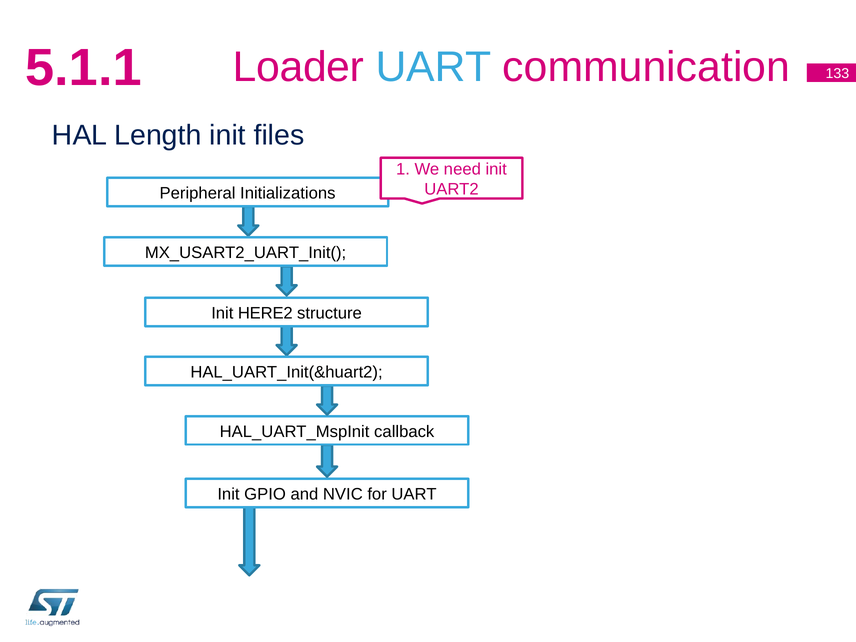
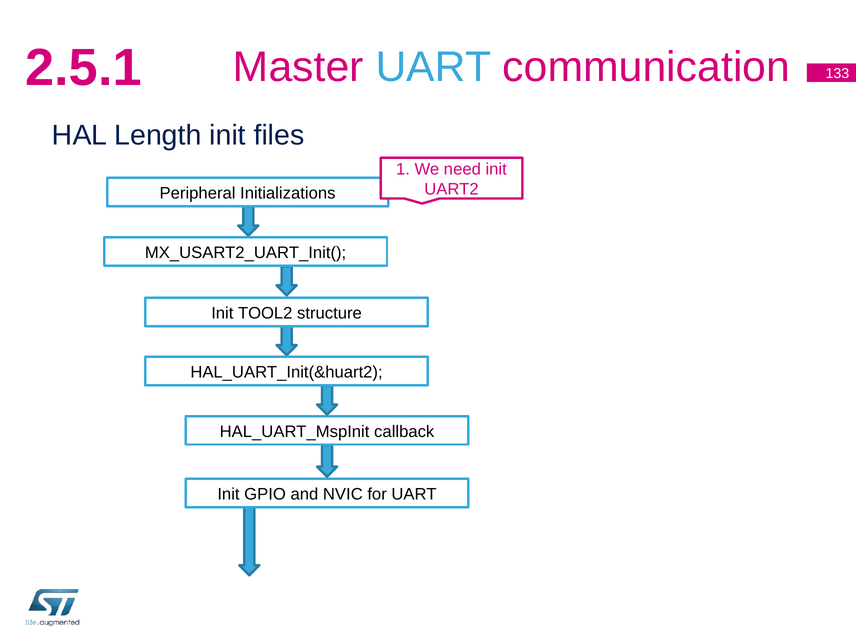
5.1.1: 5.1.1 -> 2.5.1
Loader: Loader -> Master
HERE2: HERE2 -> TOOL2
